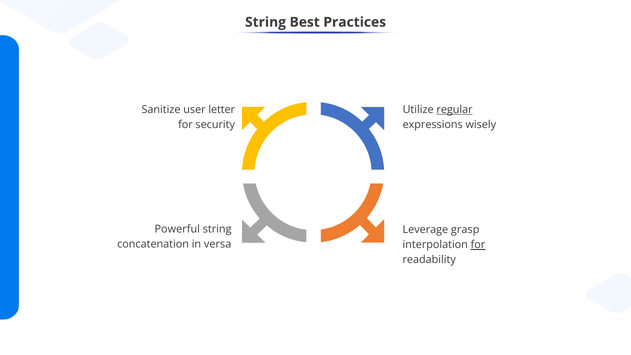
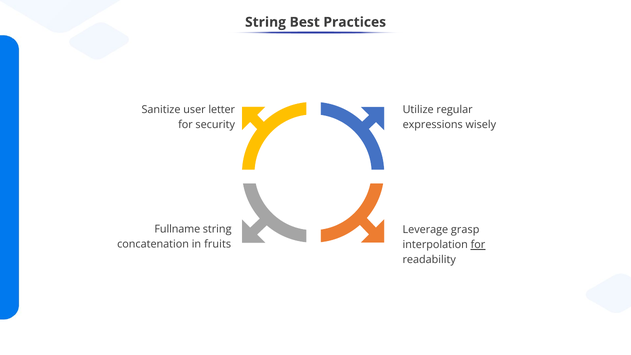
regular underline: present -> none
Powerful: Powerful -> Fullname
versa: versa -> fruits
